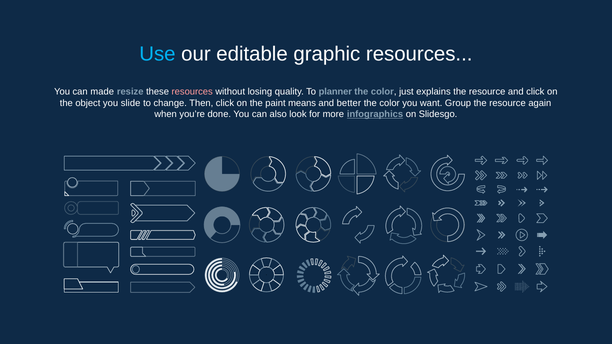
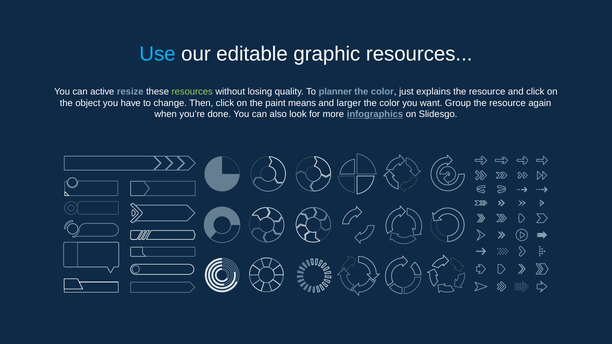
made: made -> active
resources at (192, 92) colour: pink -> light green
slide: slide -> have
better: better -> larger
